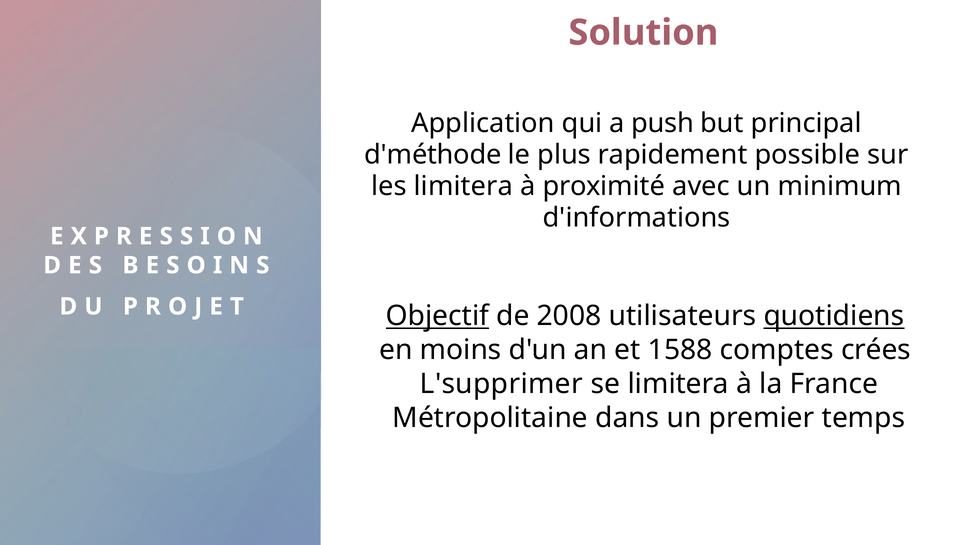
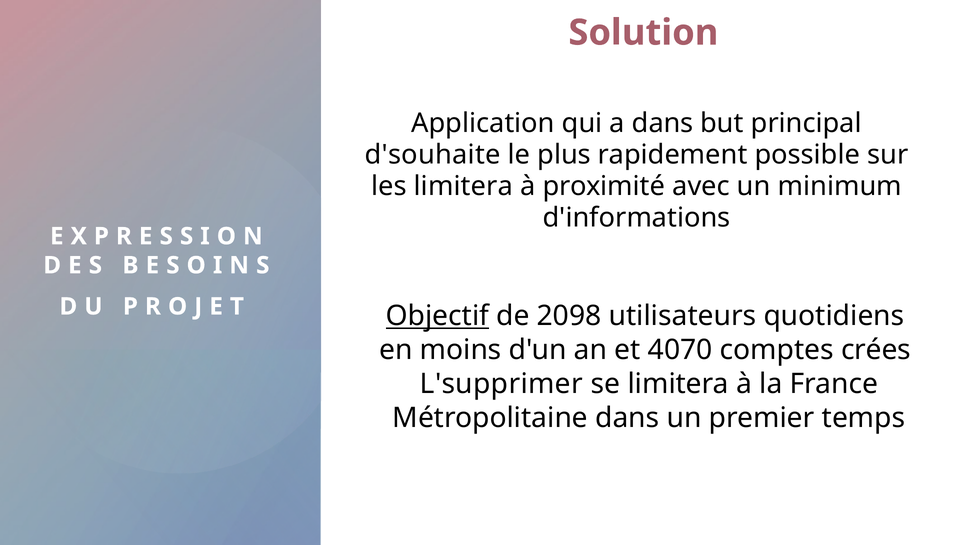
a push: push -> dans
d'méthode: d'méthode -> d'souhaite
2008: 2008 -> 2098
quotidiens underline: present -> none
1588: 1588 -> 4070
